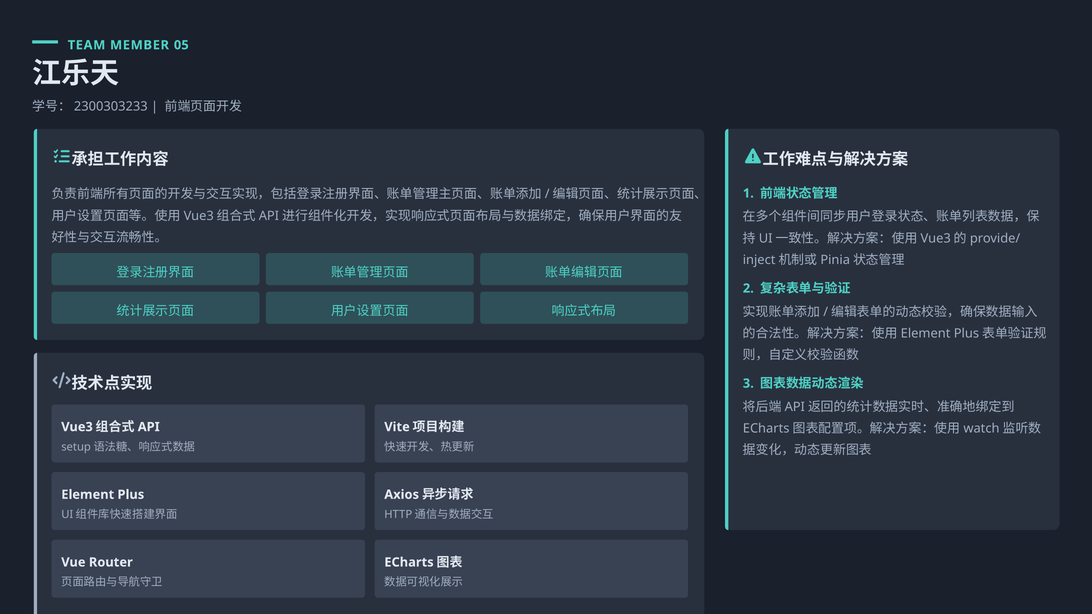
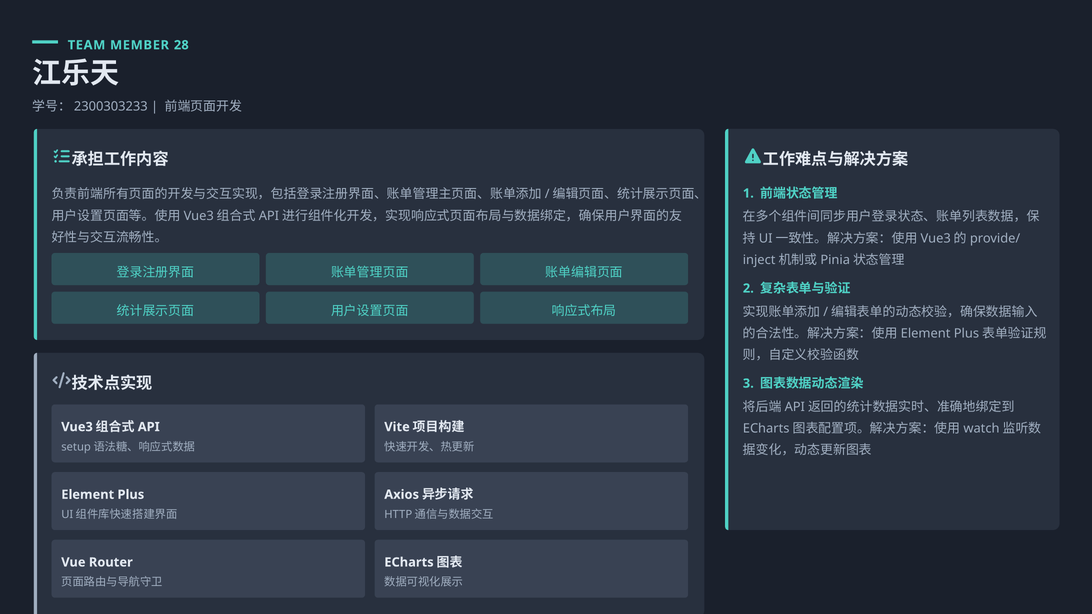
05: 05 -> 28
